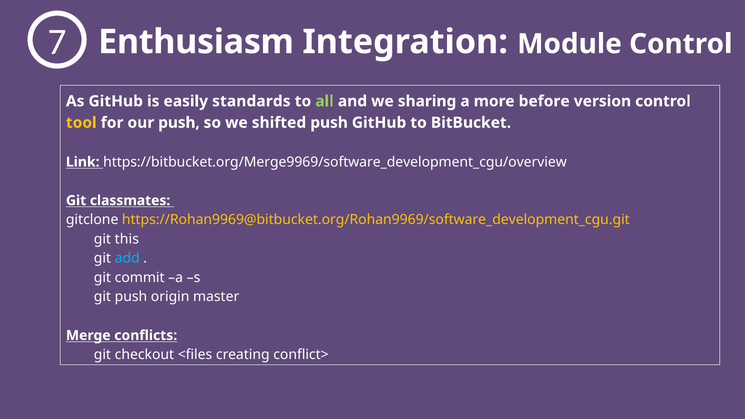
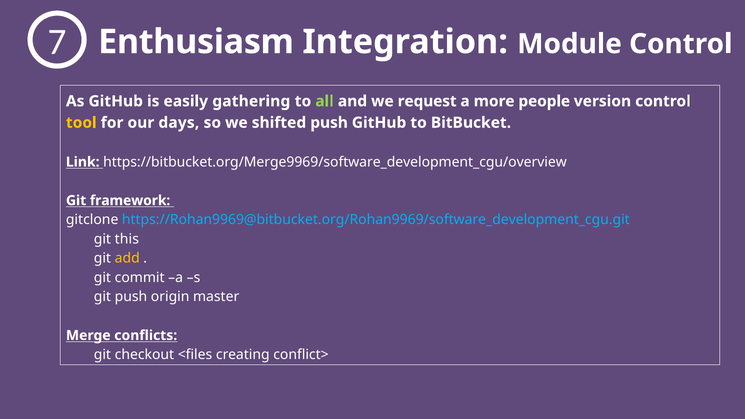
standards: standards -> gathering
sharing: sharing -> request
before: before -> people
our push: push -> days
classmates: classmates -> framework
https://Rohan9969@bitbucket.org/Rohan9969/software_development_cgu.git colour: yellow -> light blue
add colour: light blue -> yellow
